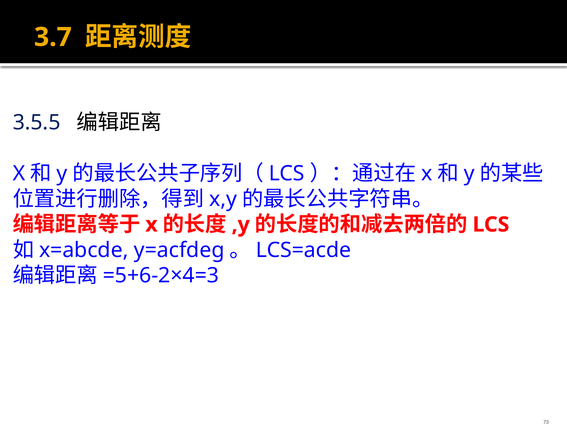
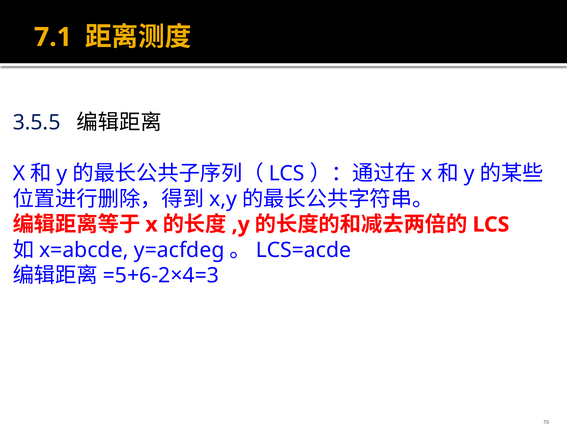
3.7: 3.7 -> 7.1
